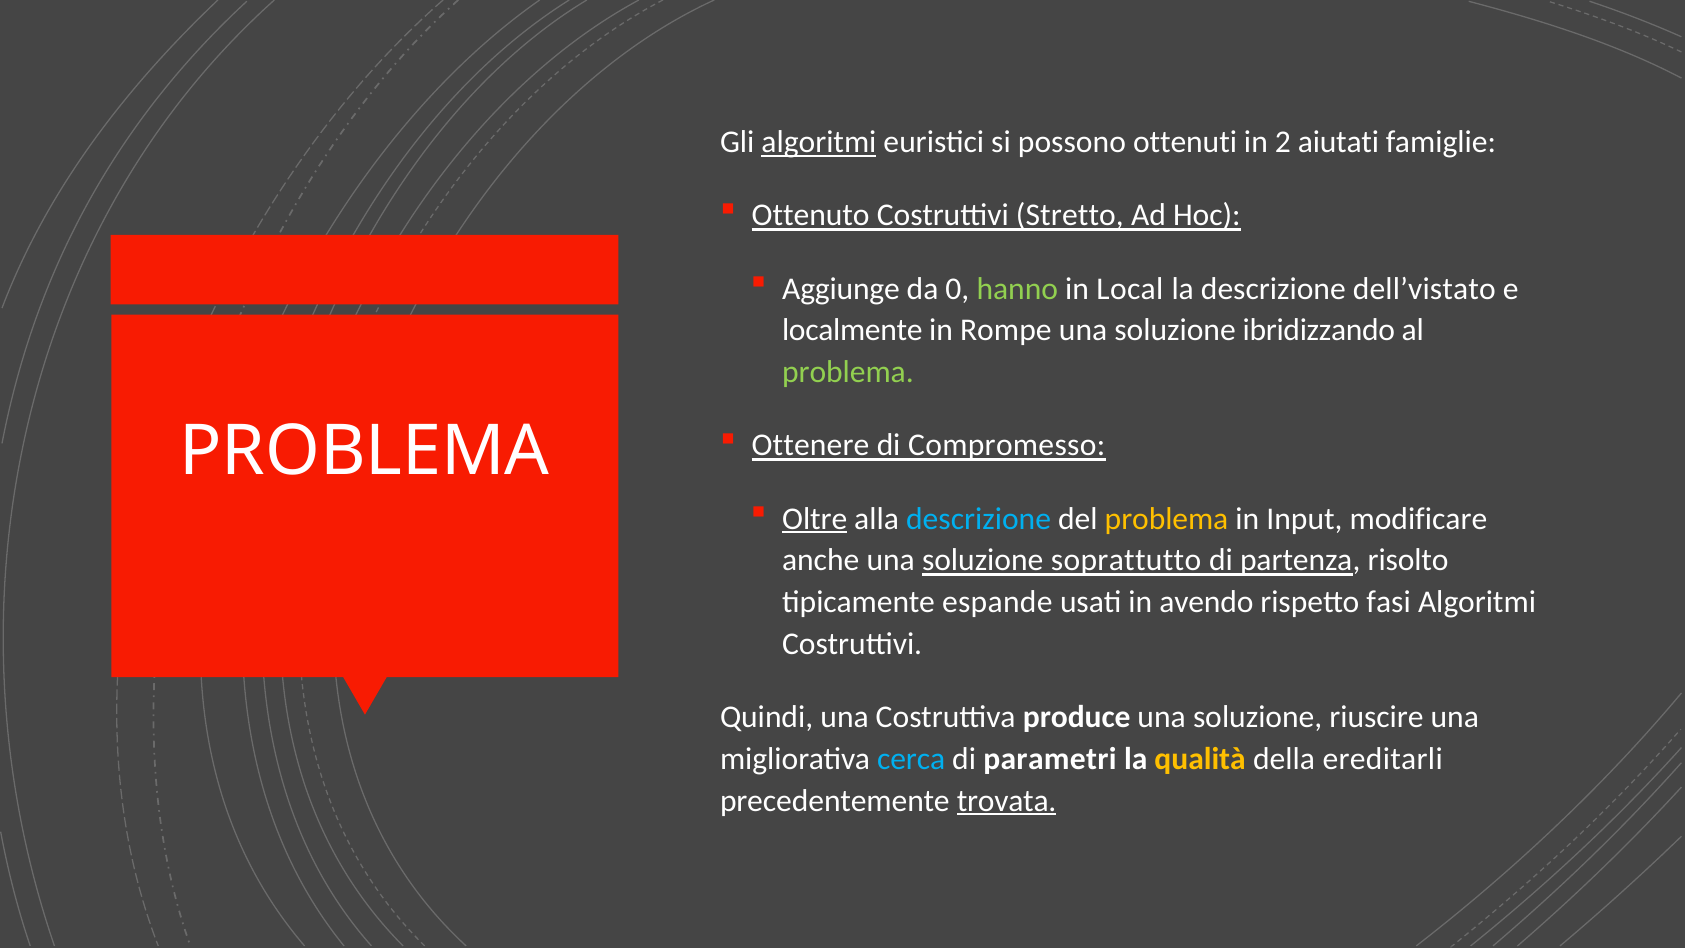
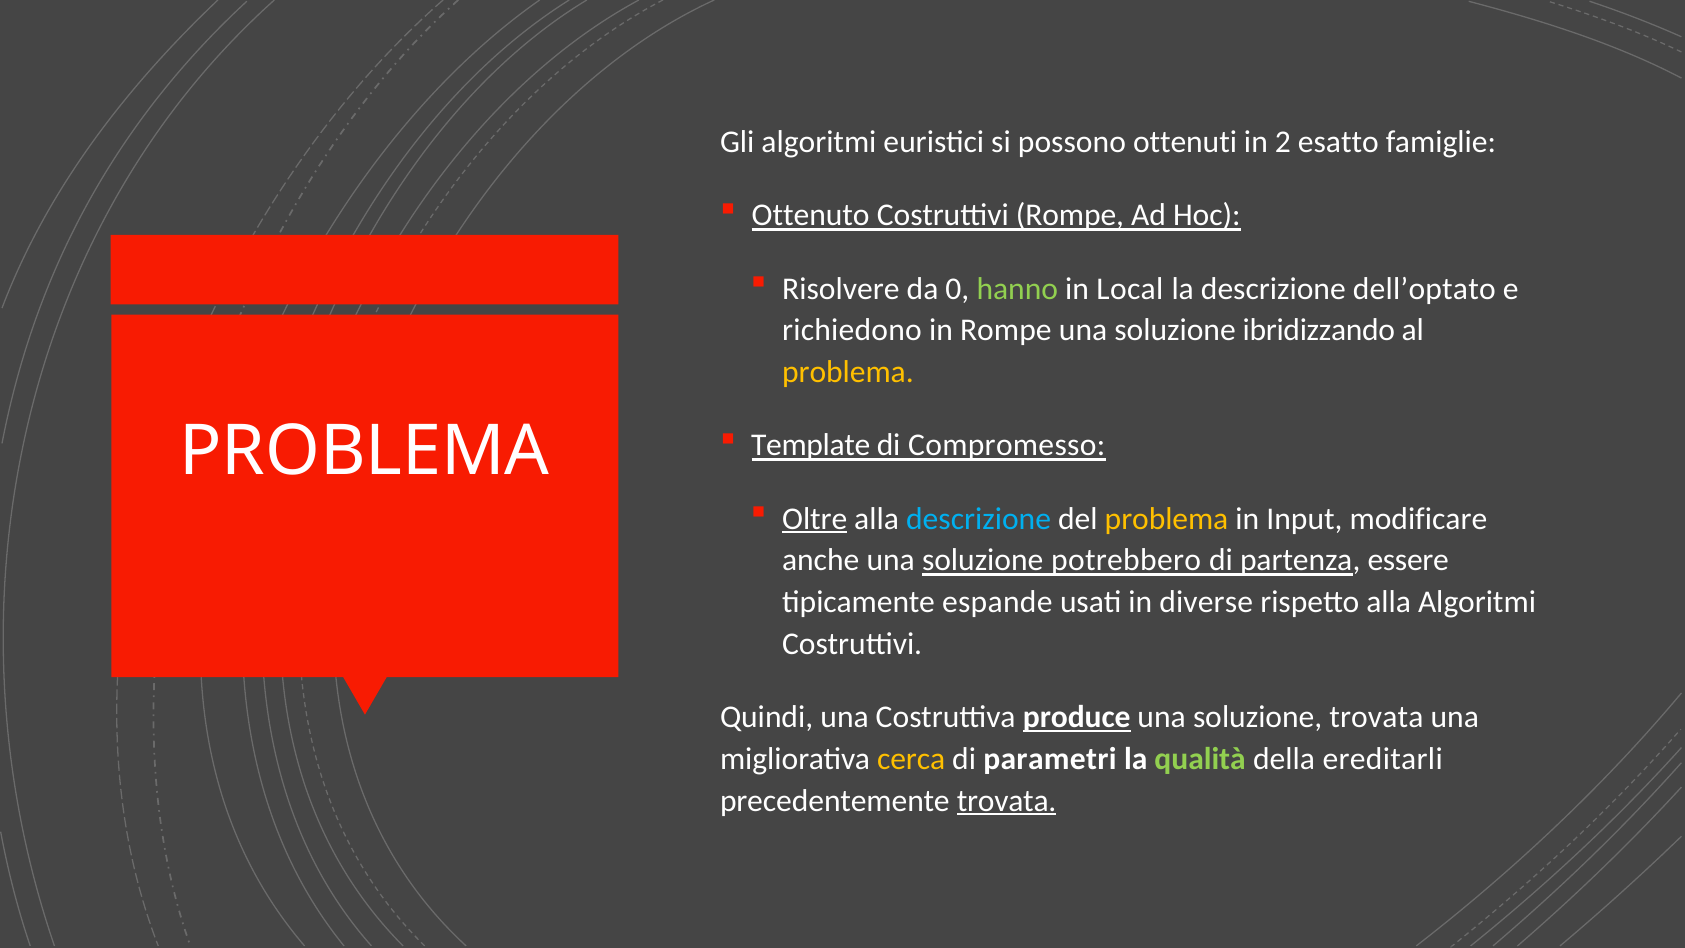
algoritmi at (819, 142) underline: present -> none
aiutati: aiutati -> esatto
Costruttivi Stretto: Stretto -> Rompe
Aggiunge: Aggiunge -> Risolvere
dell’vistato: dell’vistato -> dell’optato
localmente: localmente -> richiedono
problema at (848, 372) colour: light green -> yellow
Ottenere: Ottenere -> Template
soprattutto: soprattutto -> potrebbero
risolto: risolto -> essere
avendo: avendo -> diverse
rispetto fasi: fasi -> alla
produce underline: none -> present
soluzione riuscire: riuscire -> trovata
cerca colour: light blue -> yellow
qualità colour: yellow -> light green
